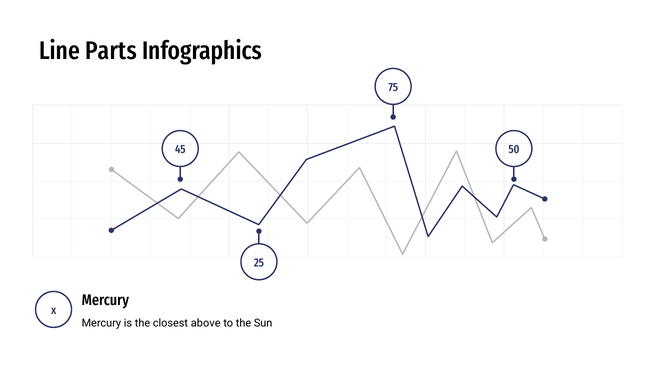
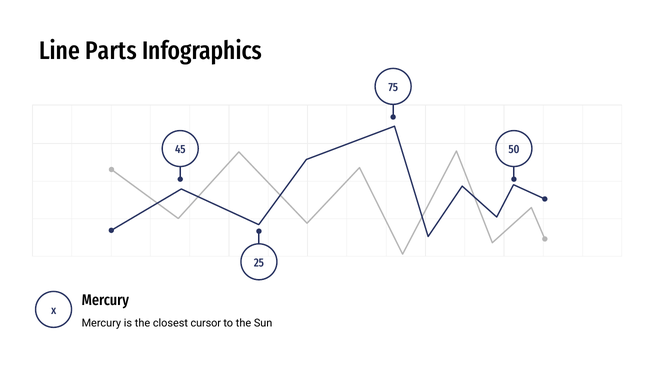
above: above -> cursor
